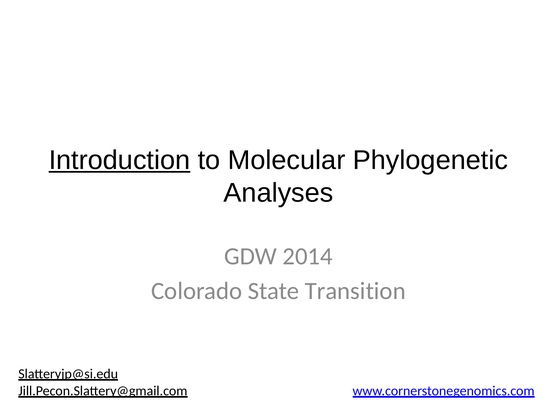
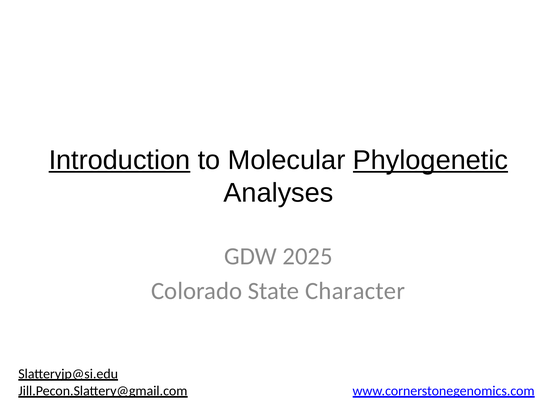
Phylogenetic underline: none -> present
2014: 2014 -> 2025
Transition: Transition -> Character
